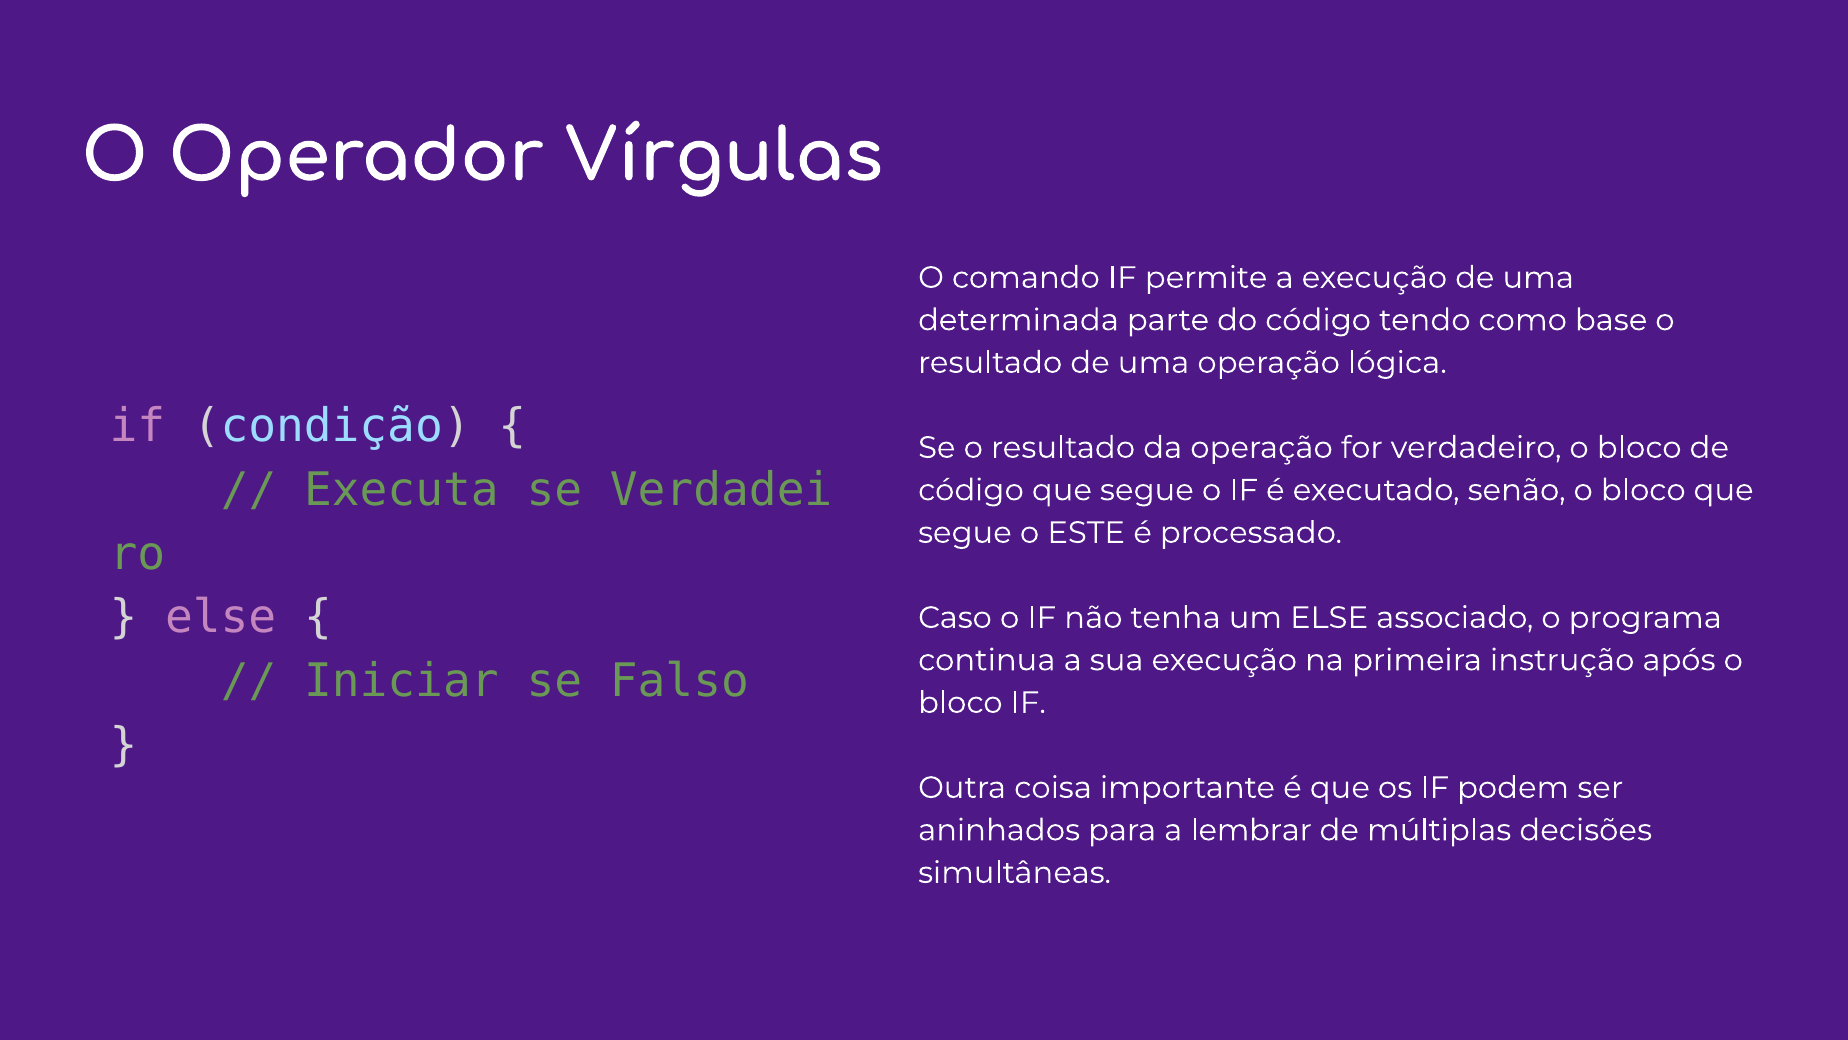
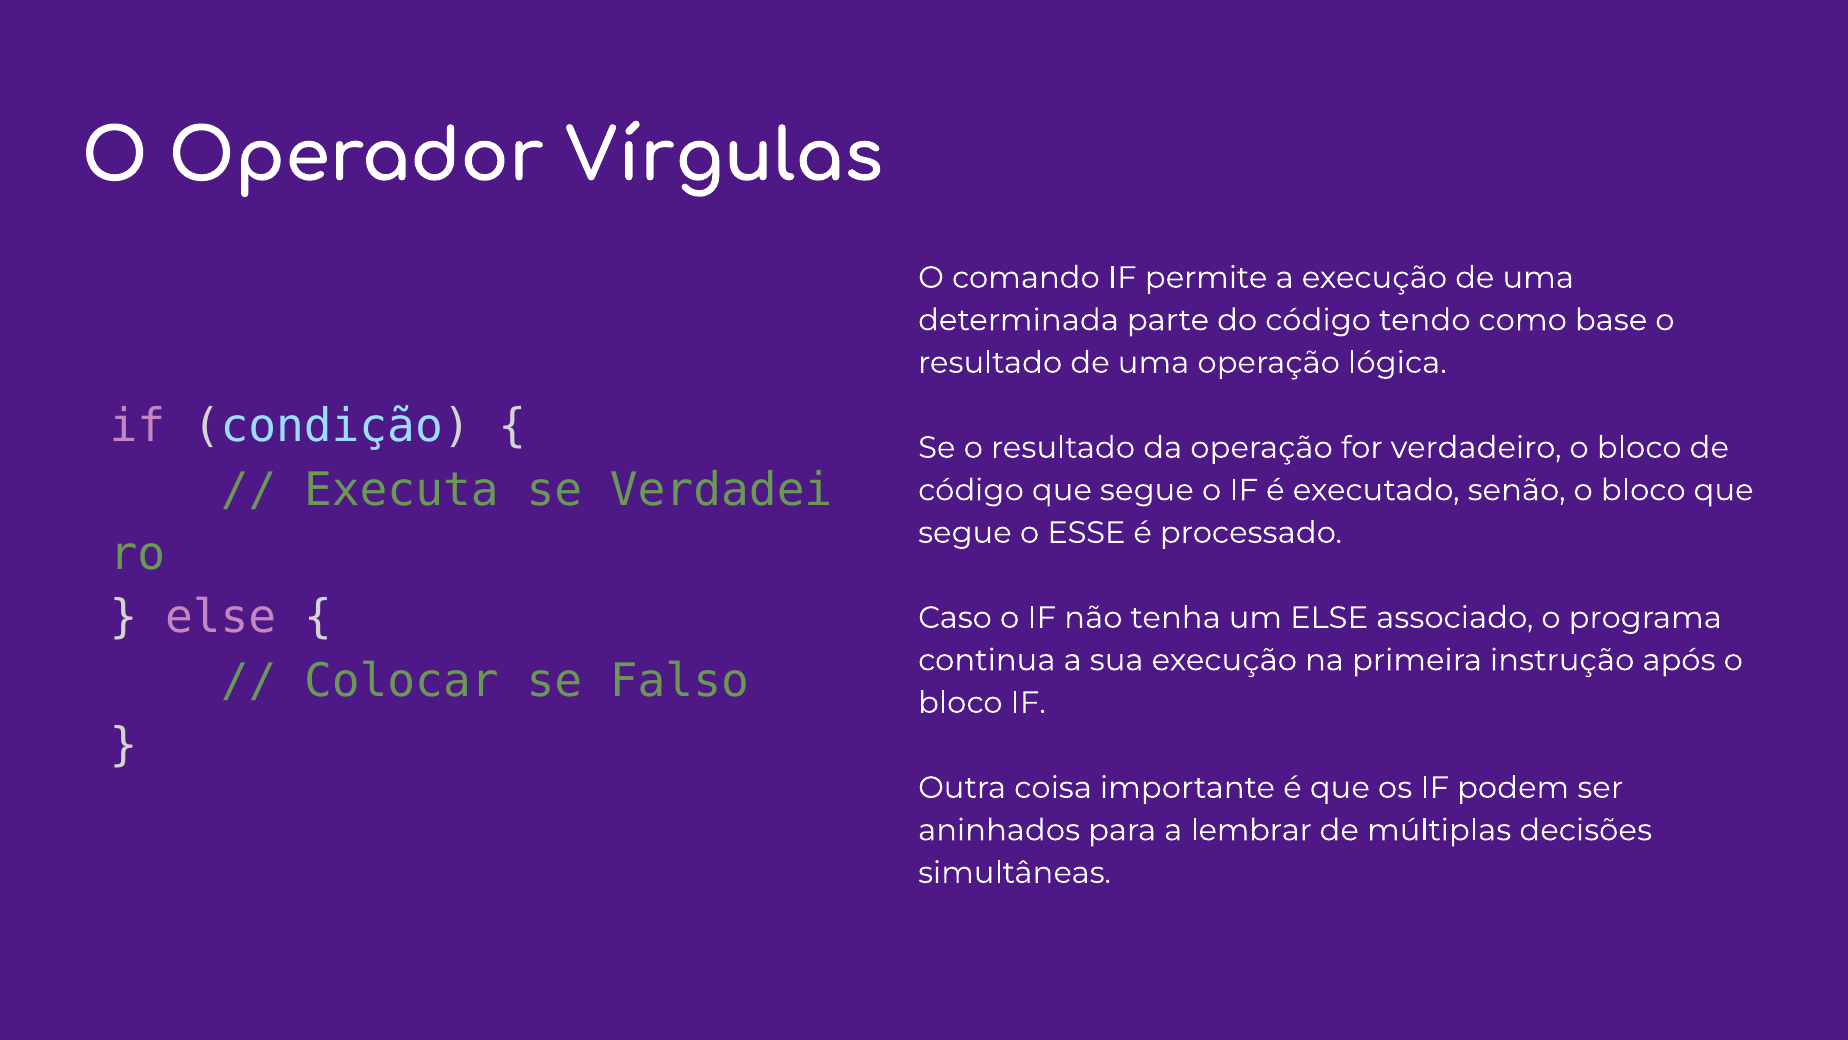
ESTE: ESTE -> ESSE
Iniciar: Iniciar -> Colocar
